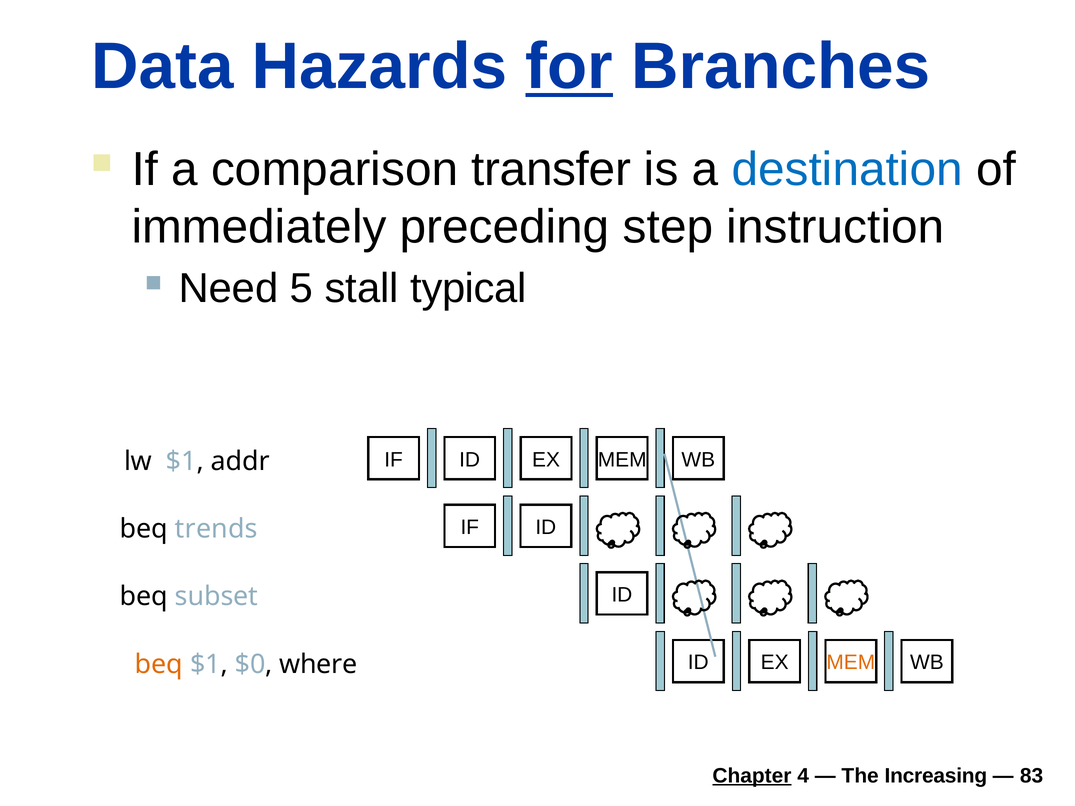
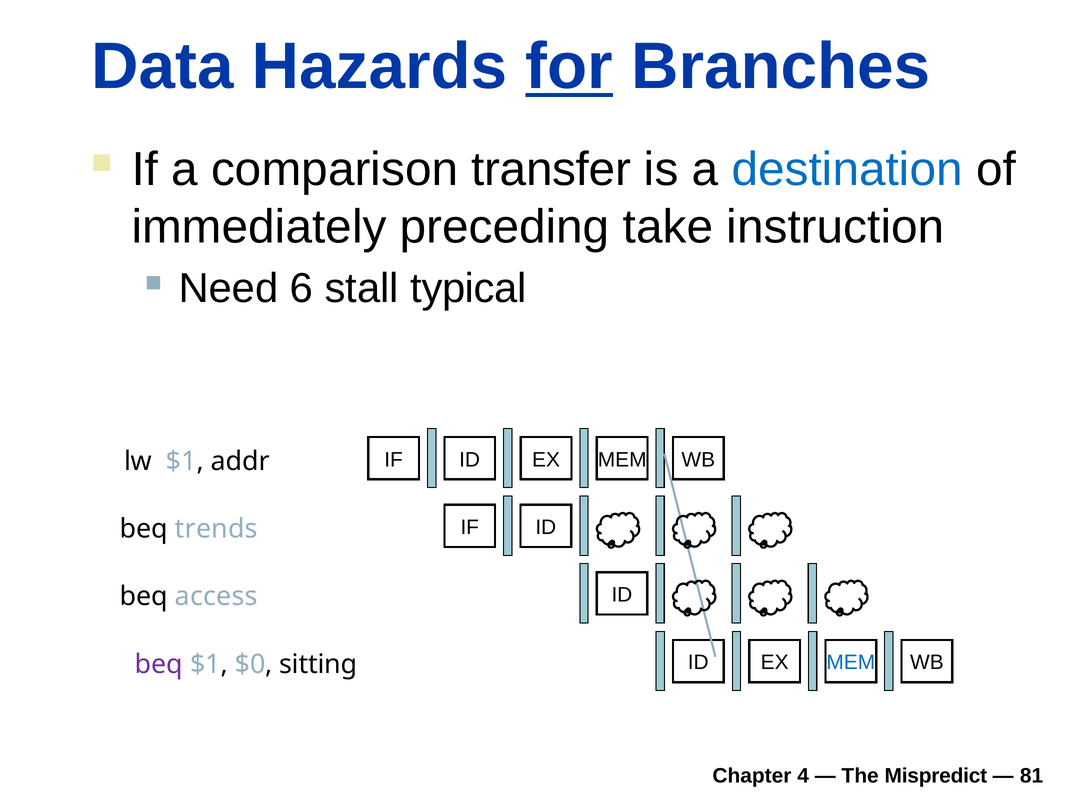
step: step -> take
5: 5 -> 6
subset: subset -> access
MEM at (851, 663) colour: orange -> blue
beq at (159, 665) colour: orange -> purple
where: where -> sitting
Chapter underline: present -> none
Increasing: Increasing -> Mispredict
83: 83 -> 81
